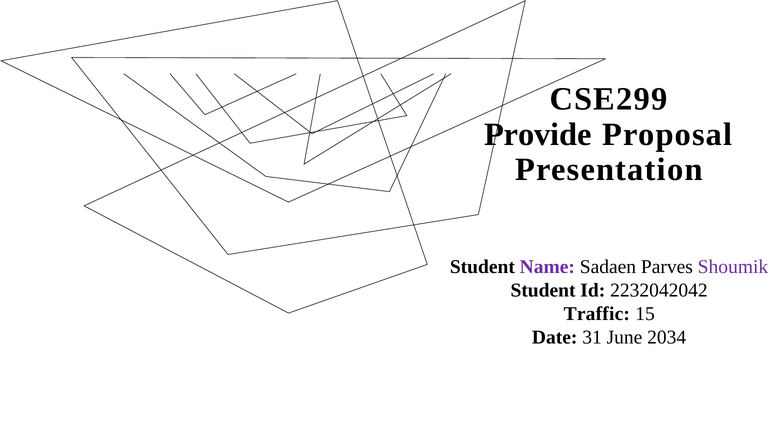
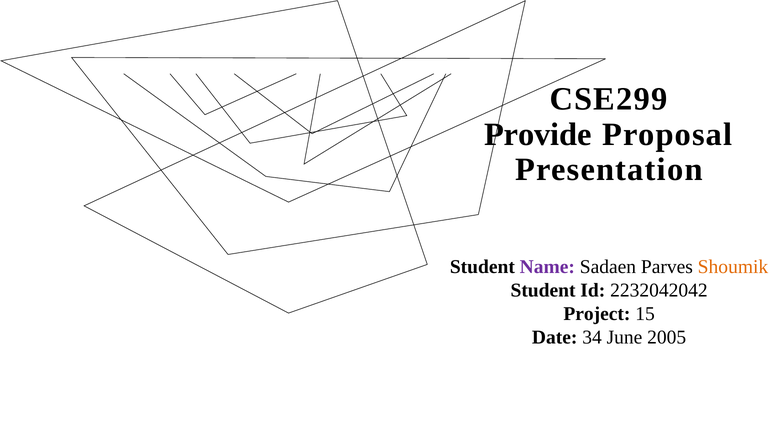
Shoumik colour: purple -> orange
Traffic: Traffic -> Project
31: 31 -> 34
2034: 2034 -> 2005
